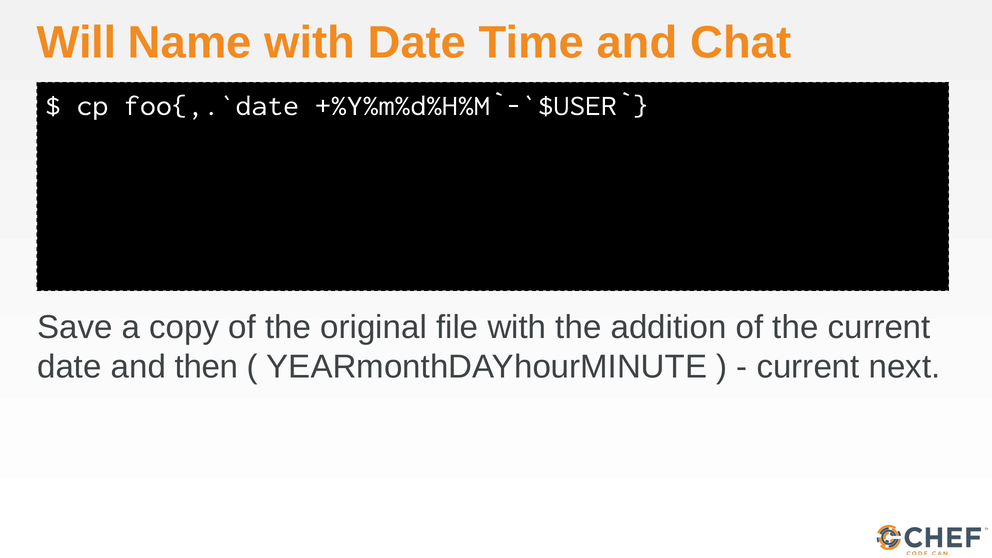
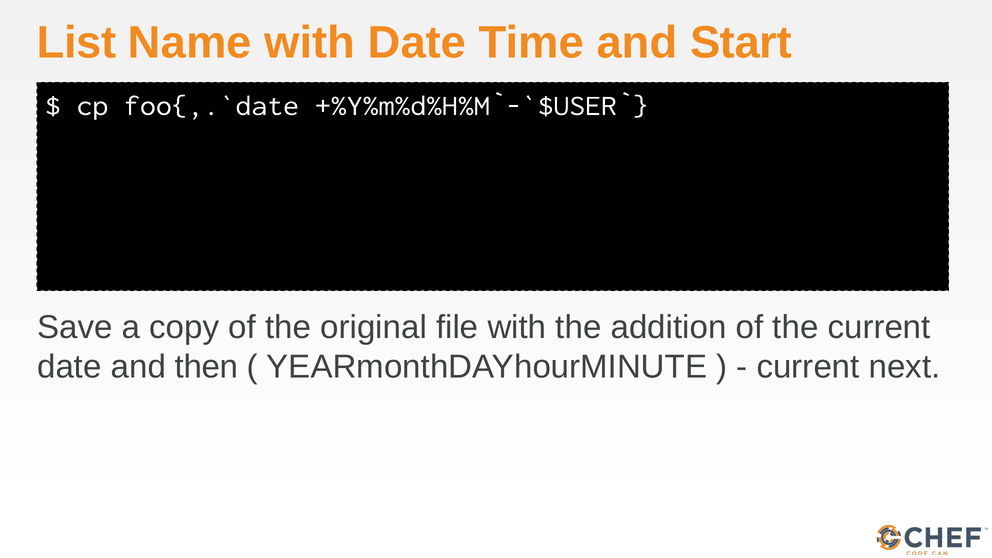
Will: Will -> List
Chat: Chat -> Start
